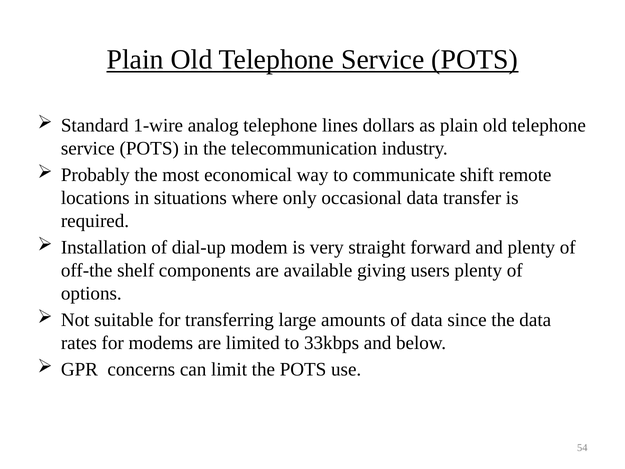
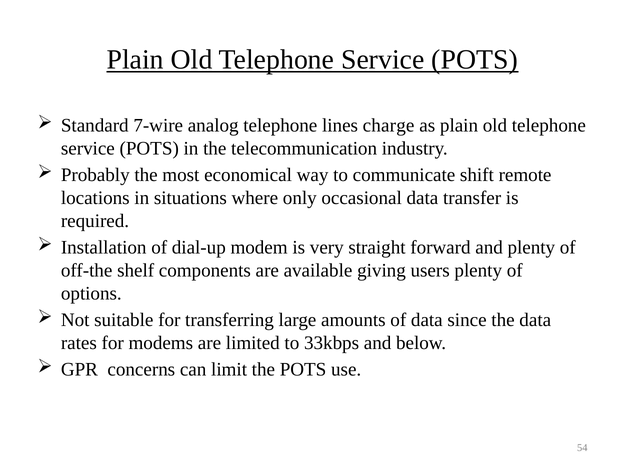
1-wire: 1-wire -> 7-wire
dollars: dollars -> charge
